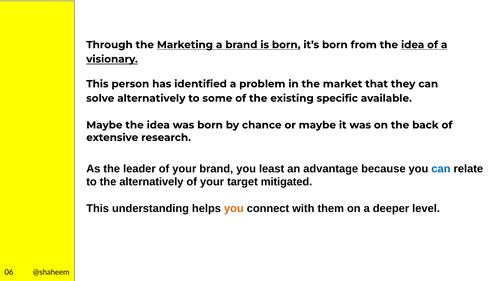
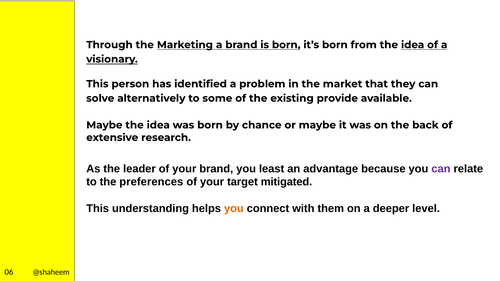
specific: specific -> provide
can at (441, 169) colour: blue -> purple
the alternatively: alternatively -> preferences
